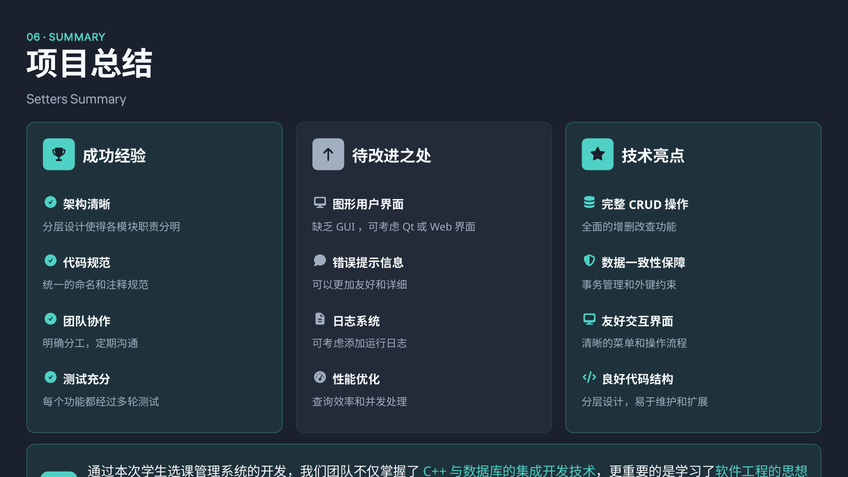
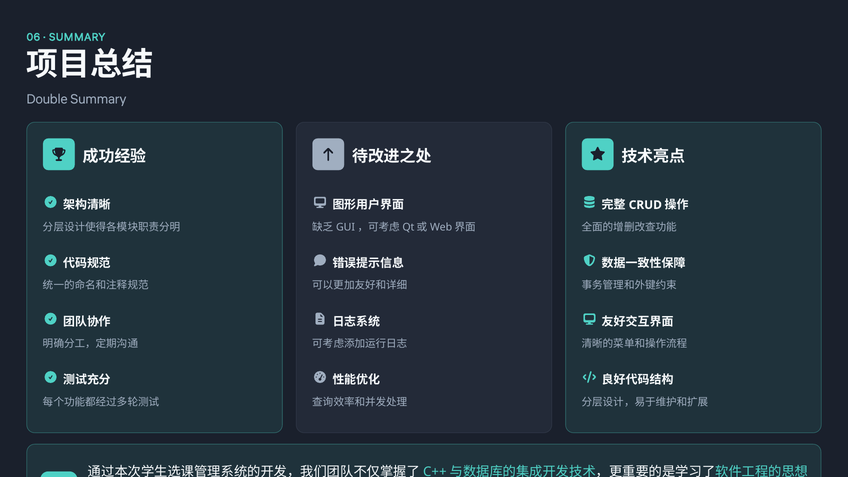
Setters: Setters -> Double
